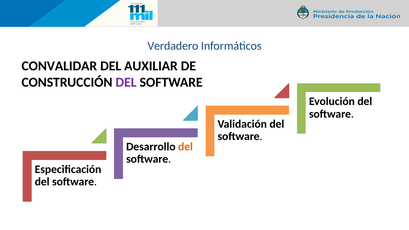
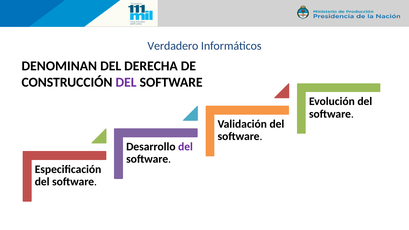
CONVALIDAR: CONVALIDAR -> DENOMINAN
AUXILIAR: AUXILIAR -> DERECHA
del at (186, 147) colour: orange -> purple
